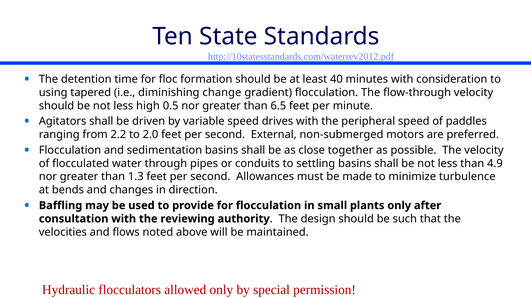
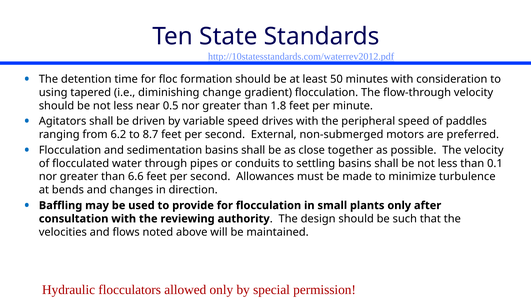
40: 40 -> 50
high: high -> near
6.5: 6.5 -> 1.8
2.2: 2.2 -> 6.2
2.0: 2.0 -> 8.7
4.9: 4.9 -> 0.1
1.3: 1.3 -> 6.6
